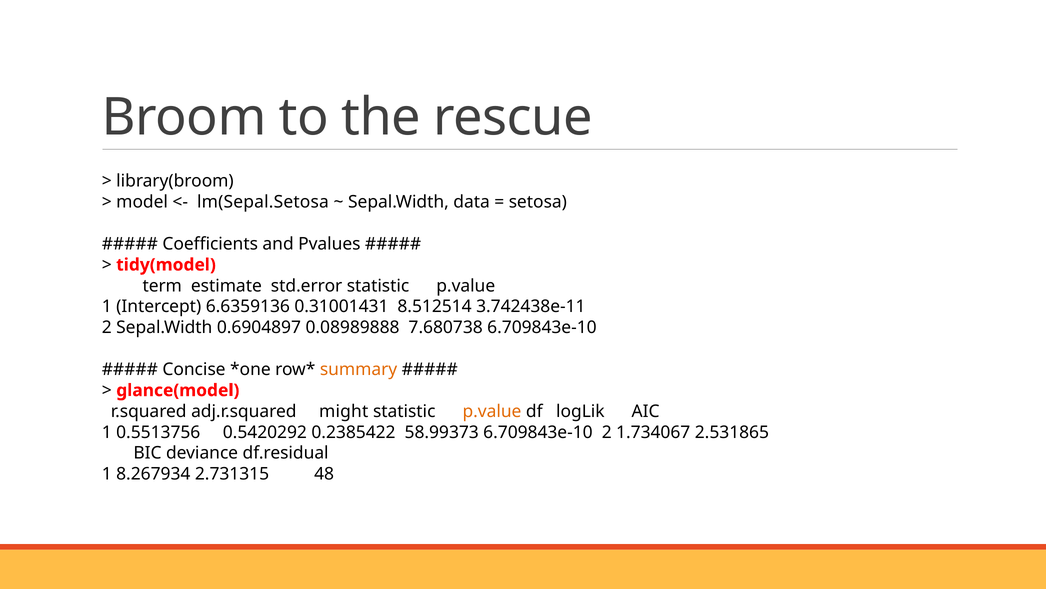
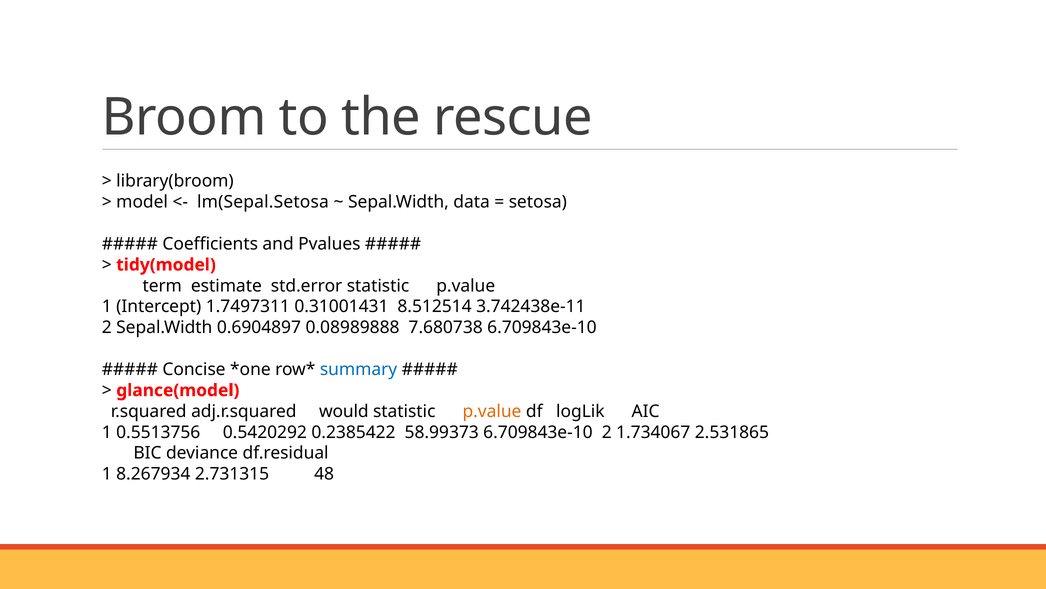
6.6359136: 6.6359136 -> 1.7497311
summary colour: orange -> blue
might: might -> would
